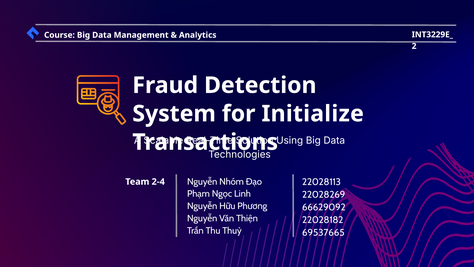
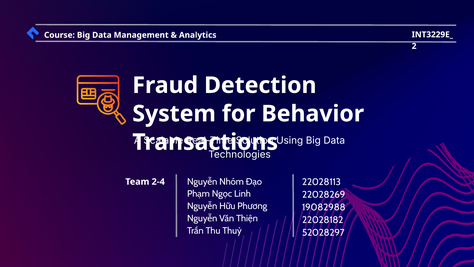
Initialize: Initialize -> Behavior
66629092: 66629092 -> 19082988
69537665: 69537665 -> 52028297
